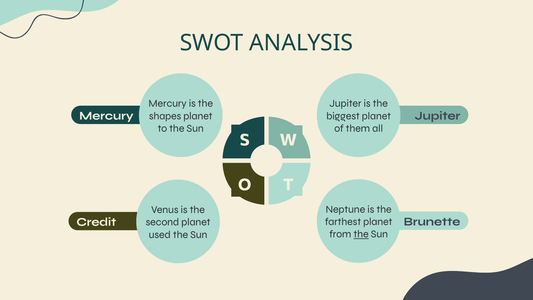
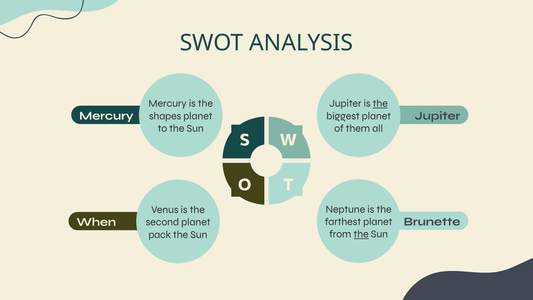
the at (380, 103) underline: none -> present
Credit: Credit -> When
used: used -> pack
